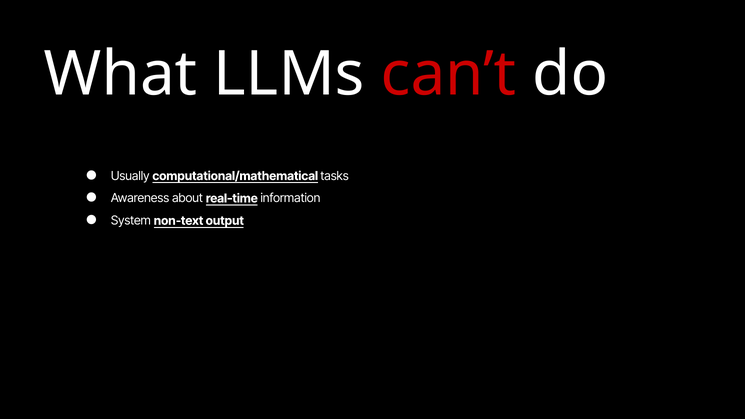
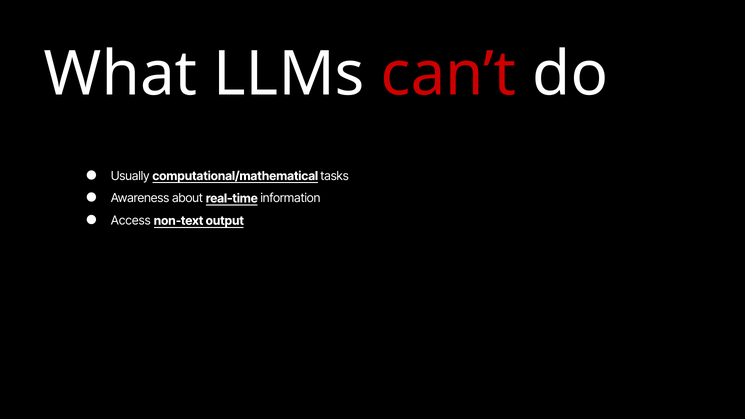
System: System -> Access
